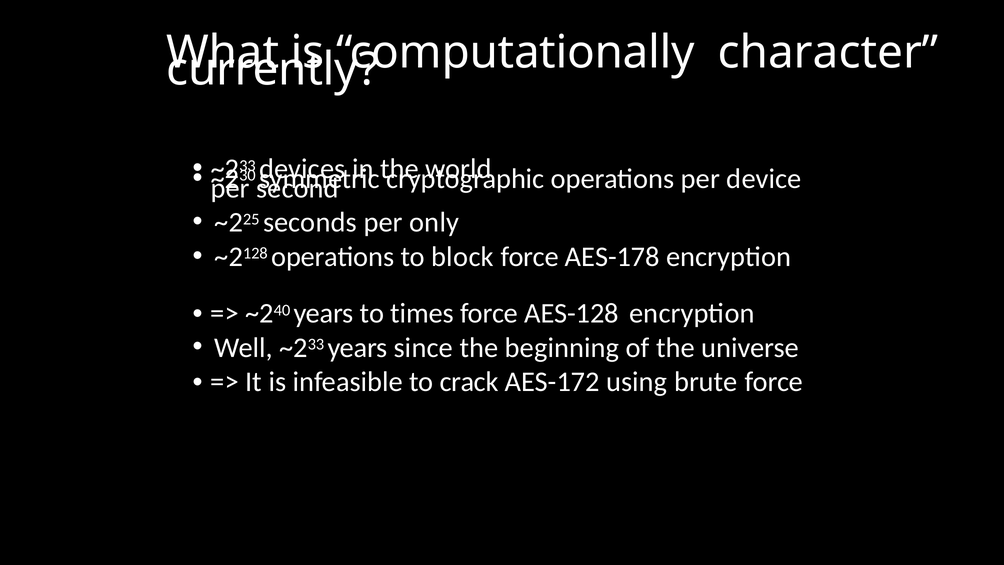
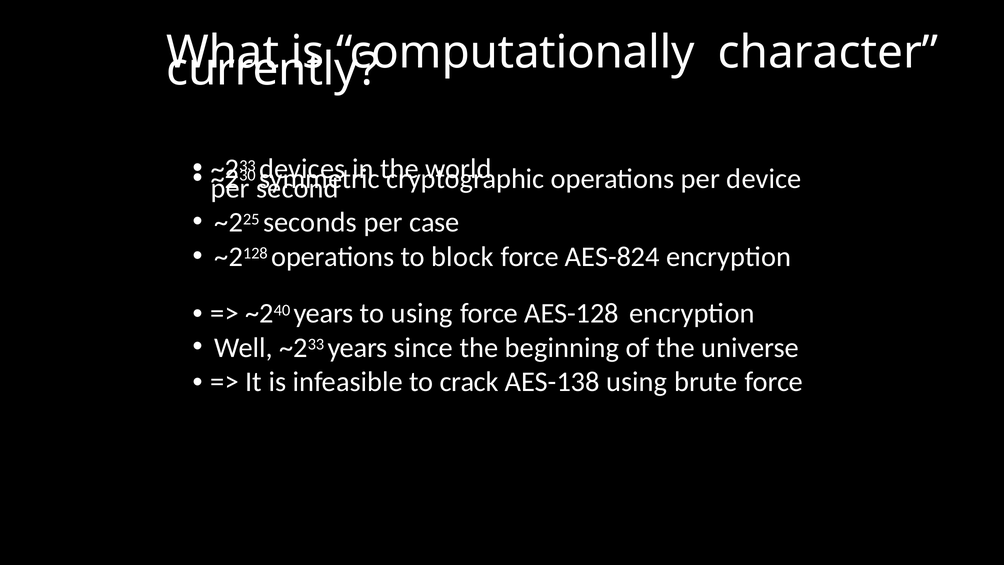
only: only -> case
AES-178: AES-178 -> AES-824
to times: times -> using
AES-172: AES-172 -> AES-138
